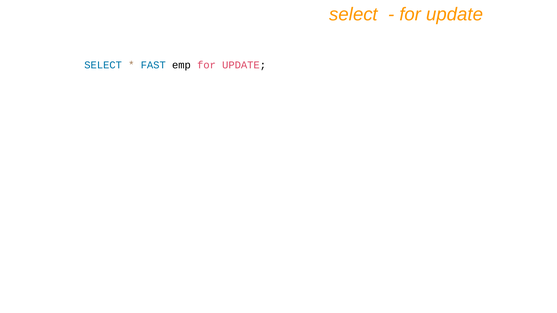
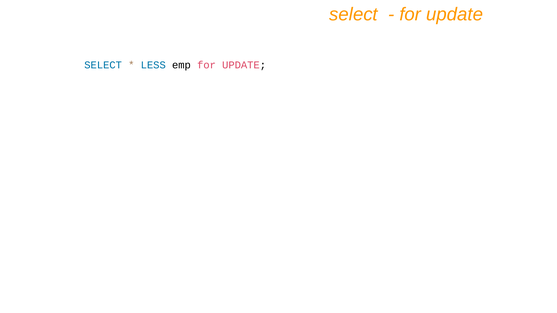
FAST: FAST -> LESS
